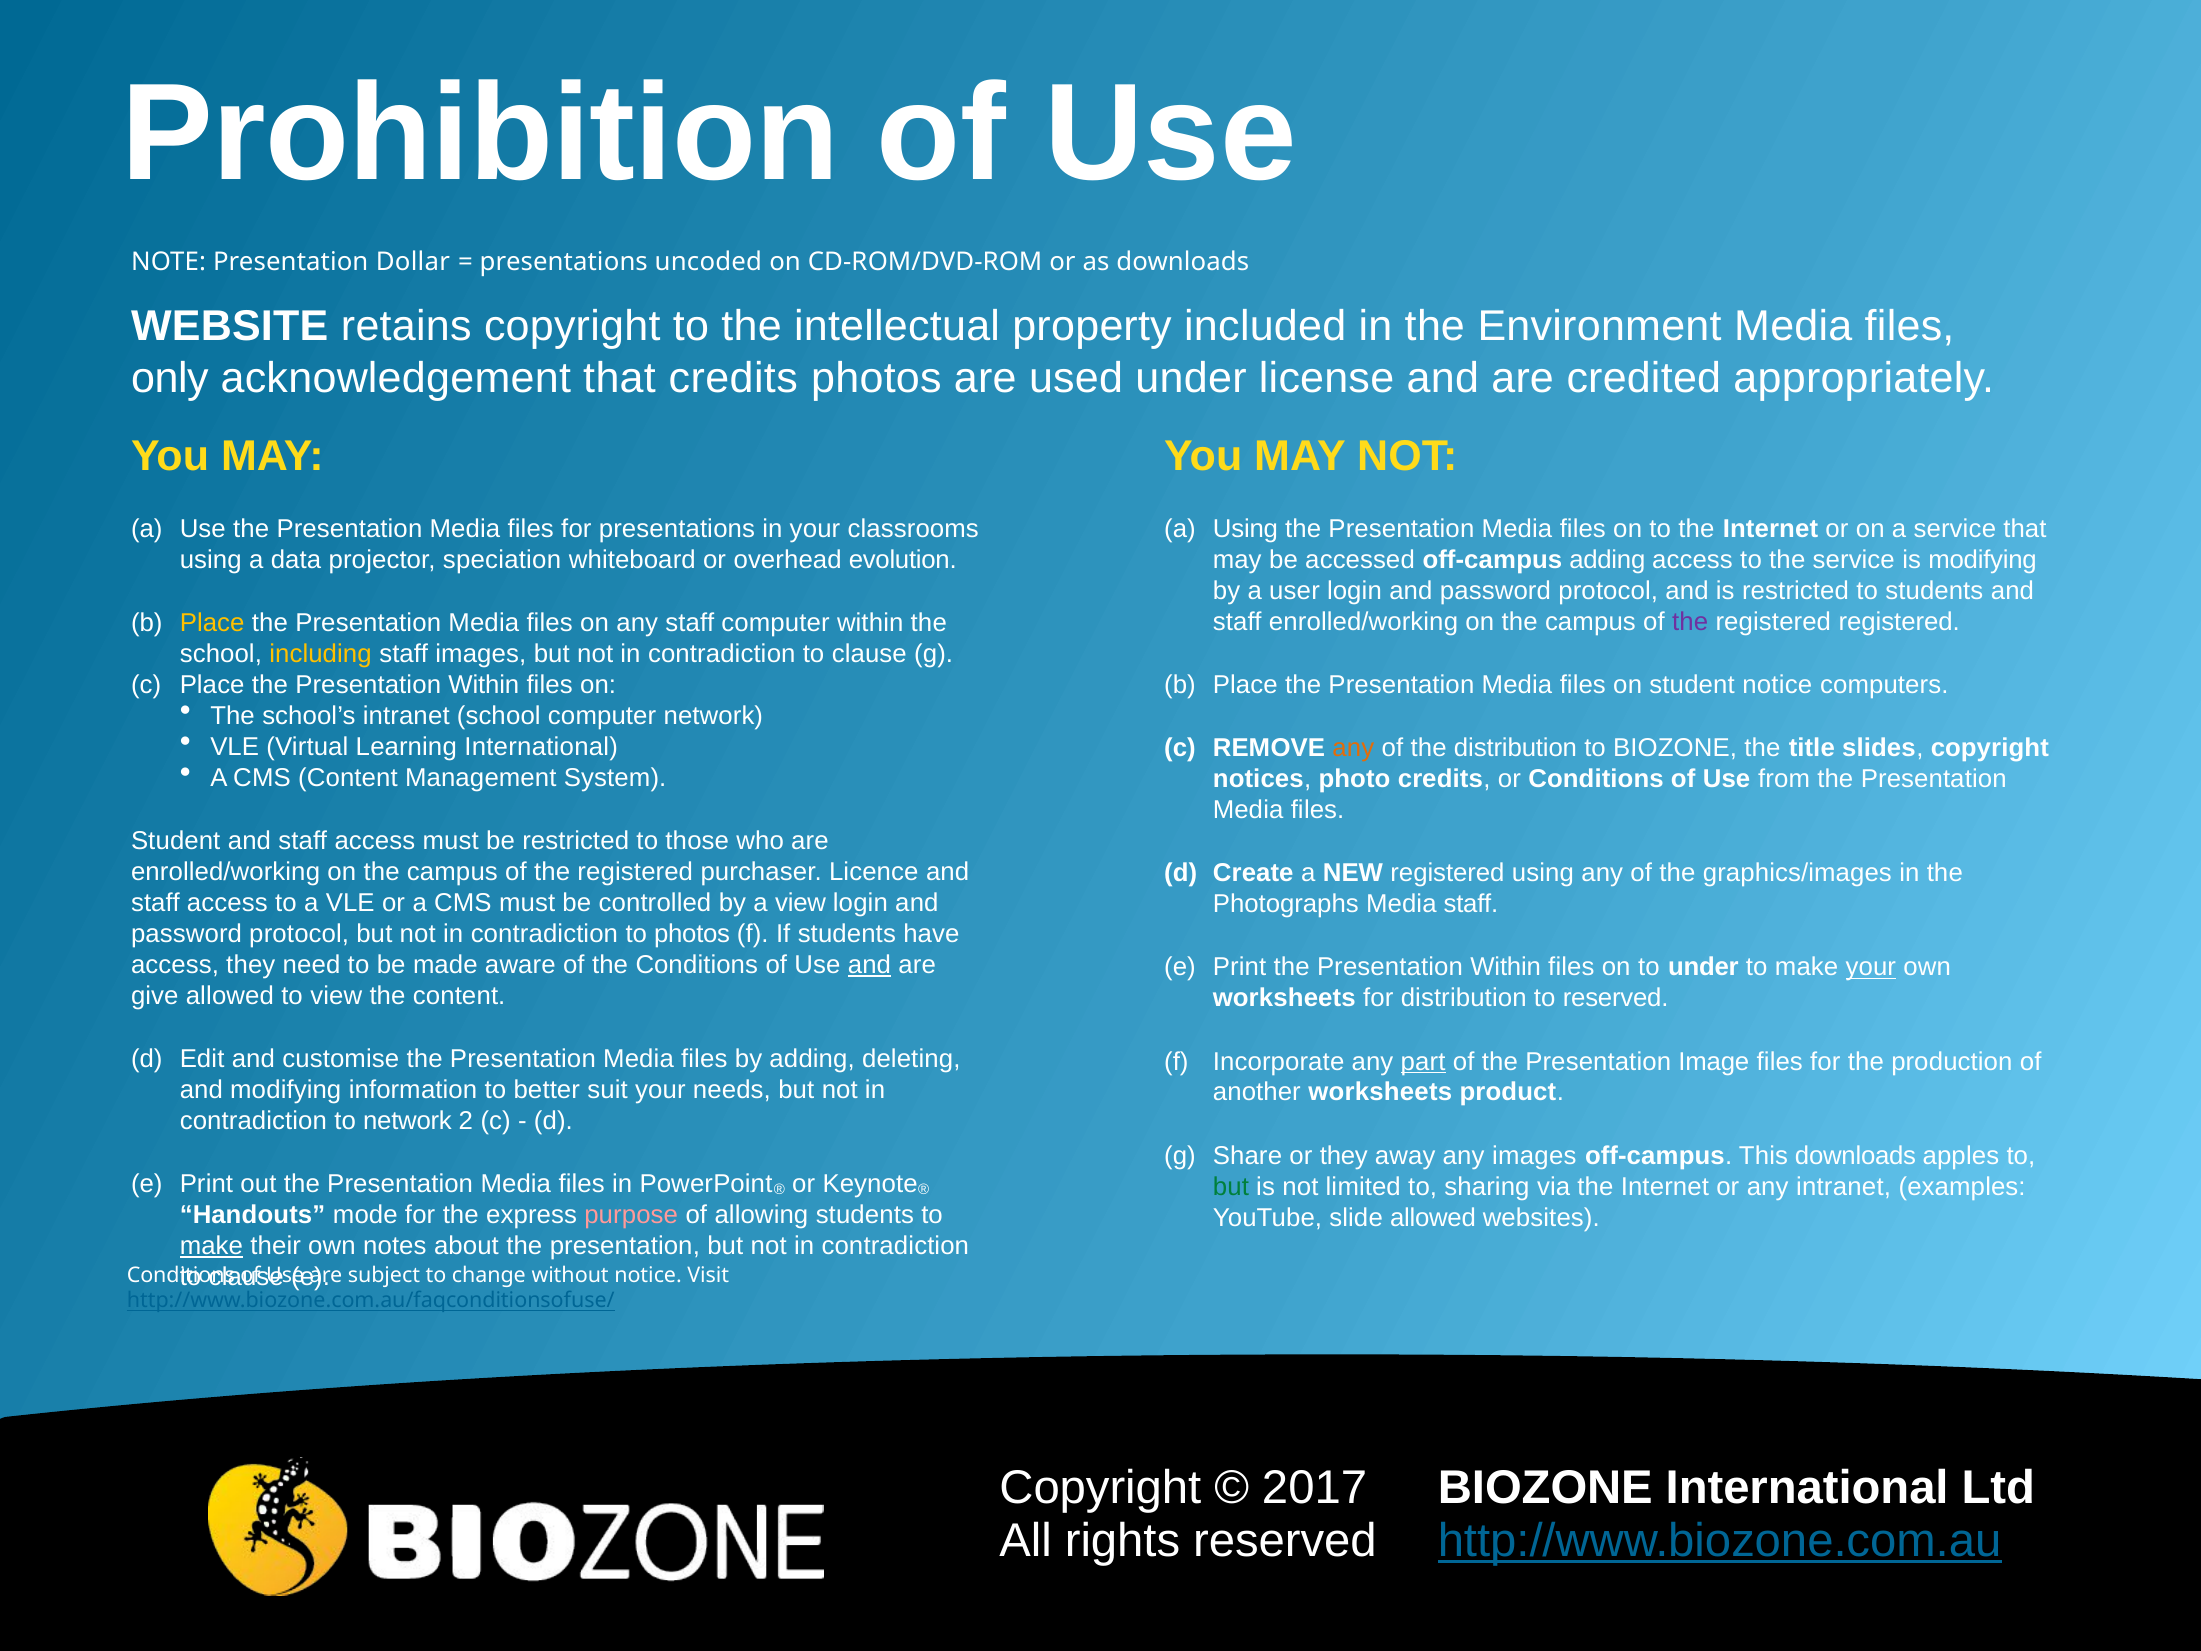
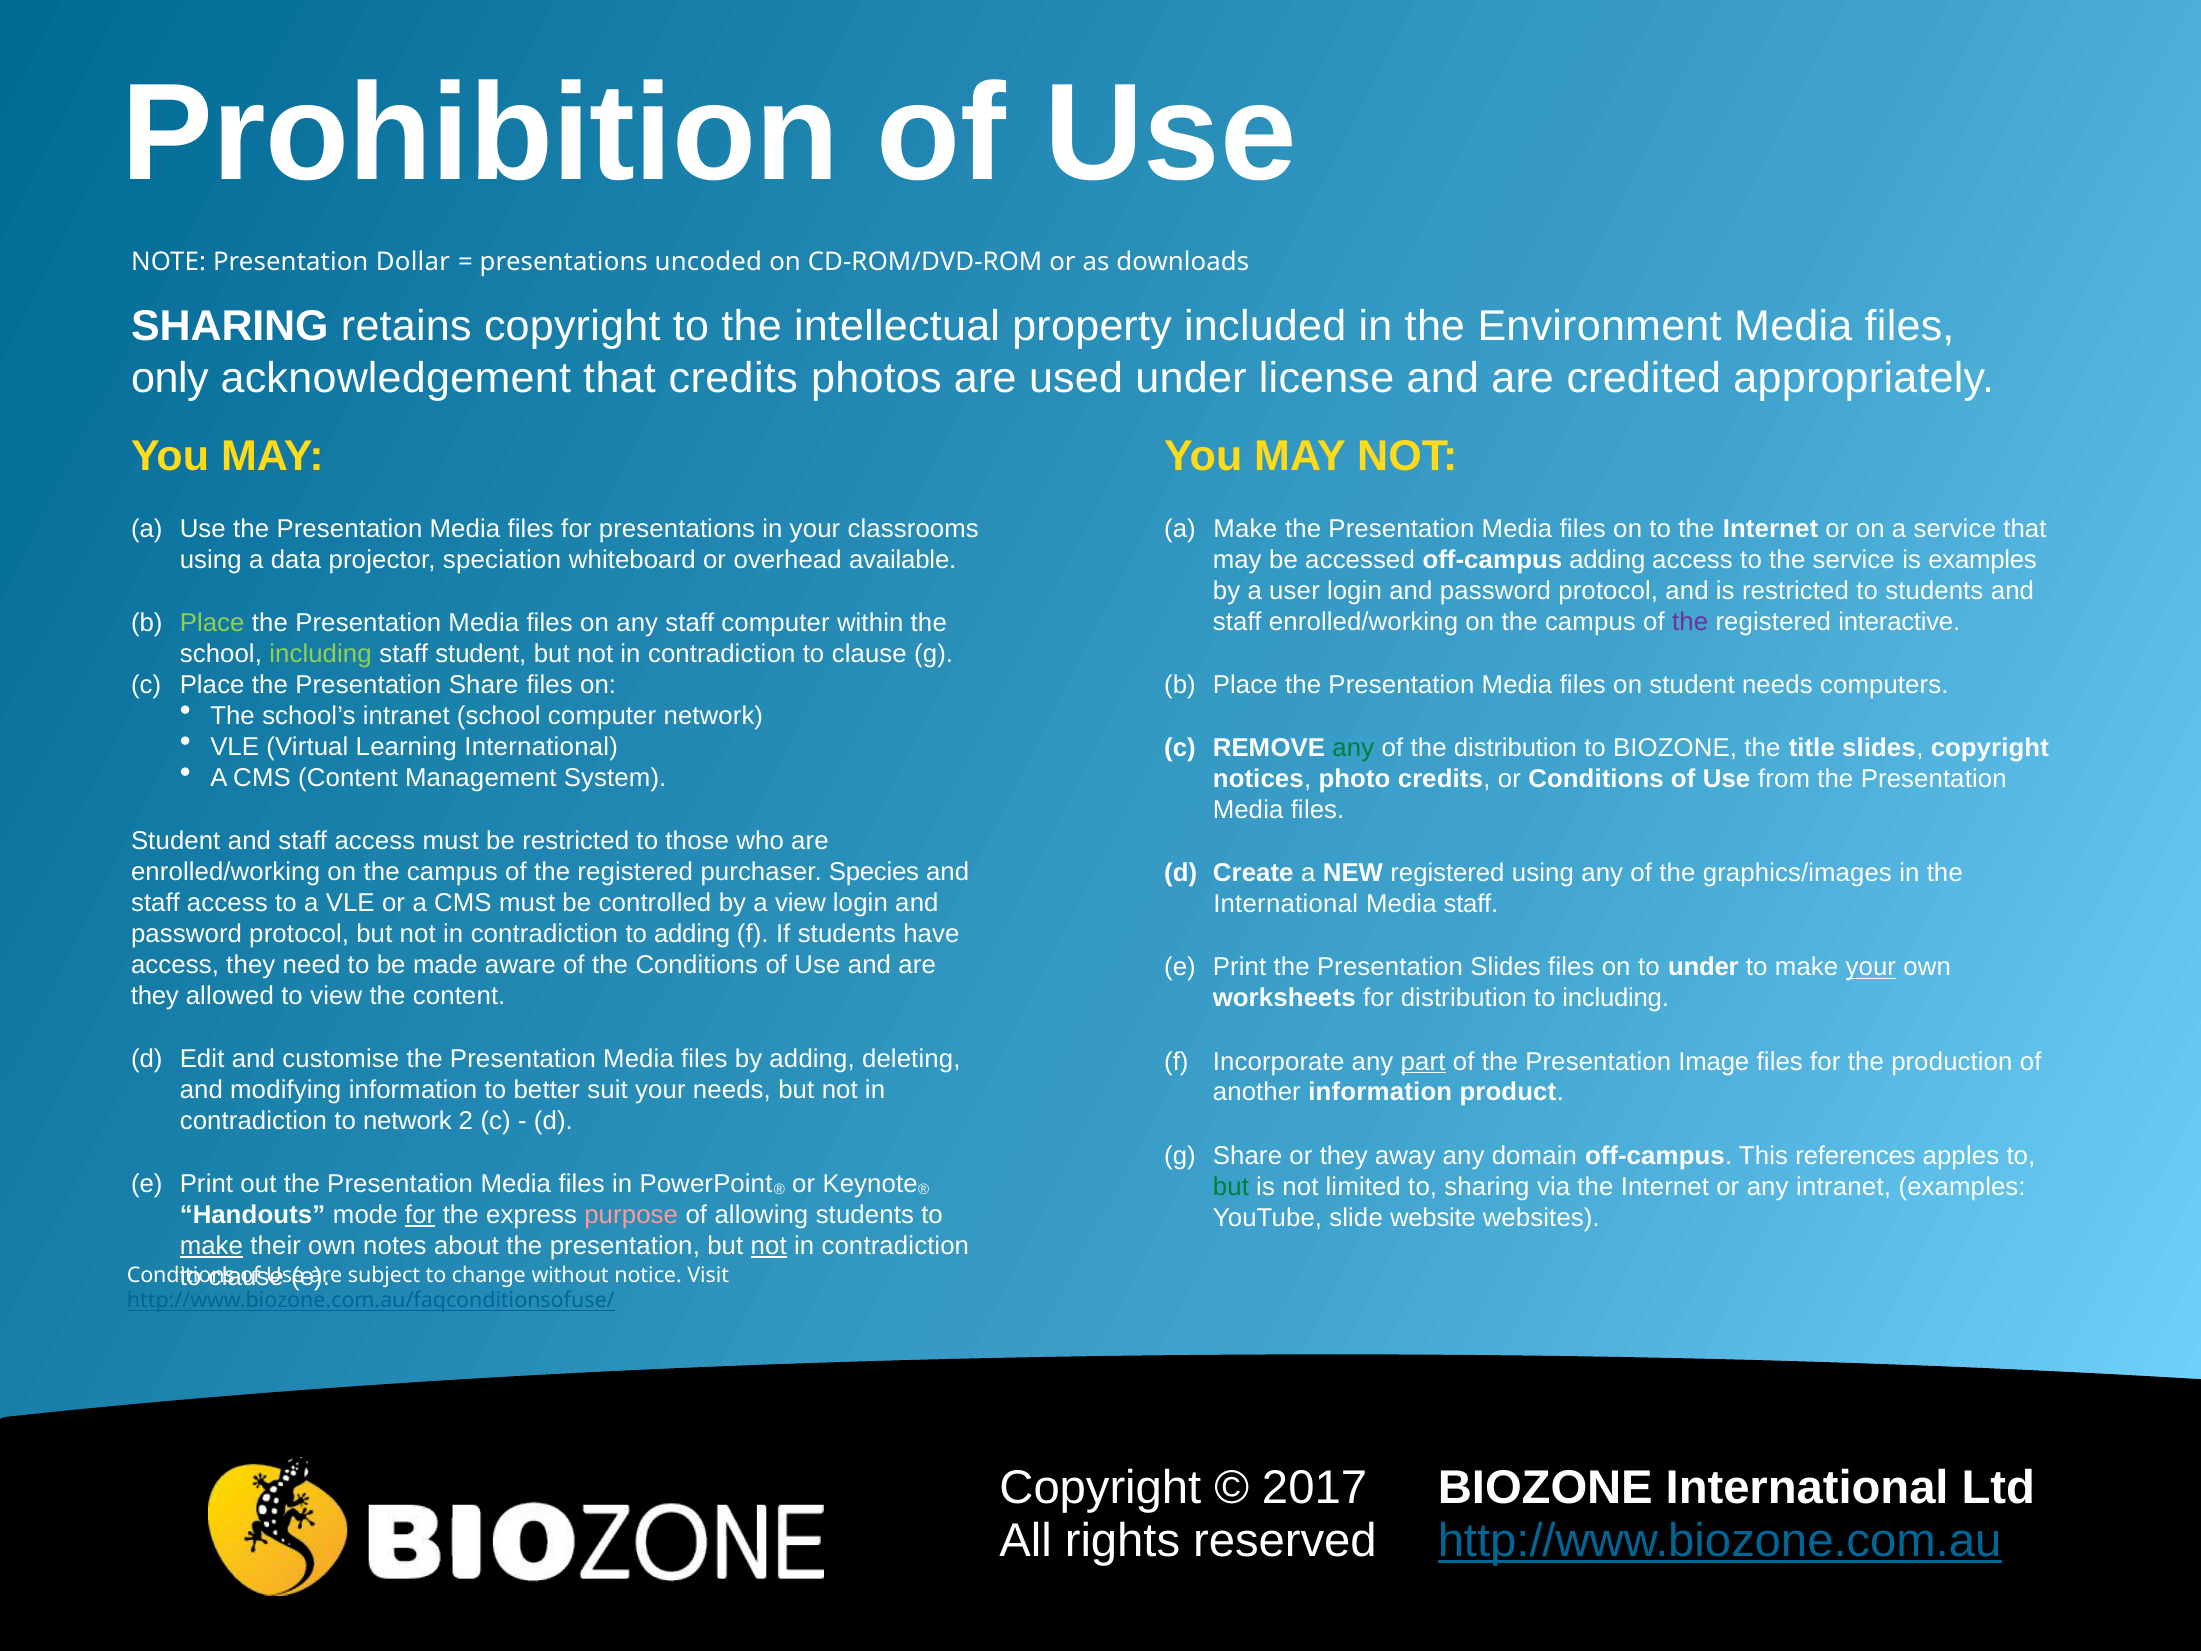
WEBSITE at (230, 326): WEBSITE -> SHARING
a Using: Using -> Make
evolution: evolution -> available
is modifying: modifying -> examples
registered registered: registered -> interactive
Place at (212, 623) colour: yellow -> light green
including at (321, 654) colour: yellow -> light green
staff images: images -> student
Place the Presentation Within: Within -> Share
student notice: notice -> needs
any at (1353, 748) colour: orange -> green
Licence: Licence -> Species
Photographs at (1286, 904): Photographs -> International
to photos: photos -> adding
and at (869, 965) underline: present -> none
Print the Presentation Within: Within -> Slides
give at (155, 996): give -> they
to reserved: reserved -> including
another worksheets: worksheets -> information
any images: images -> domain
This downloads: downloads -> references
for at (420, 1215) underline: none -> present
slide allowed: allowed -> website
not at (769, 1246) underline: none -> present
